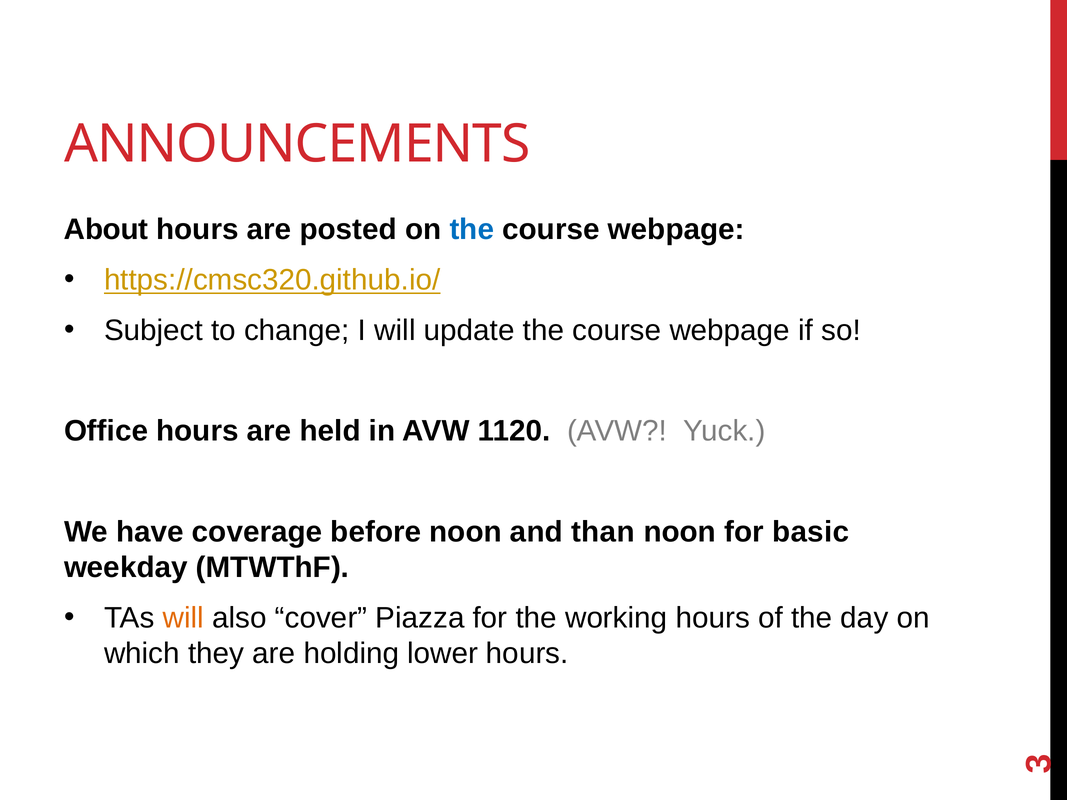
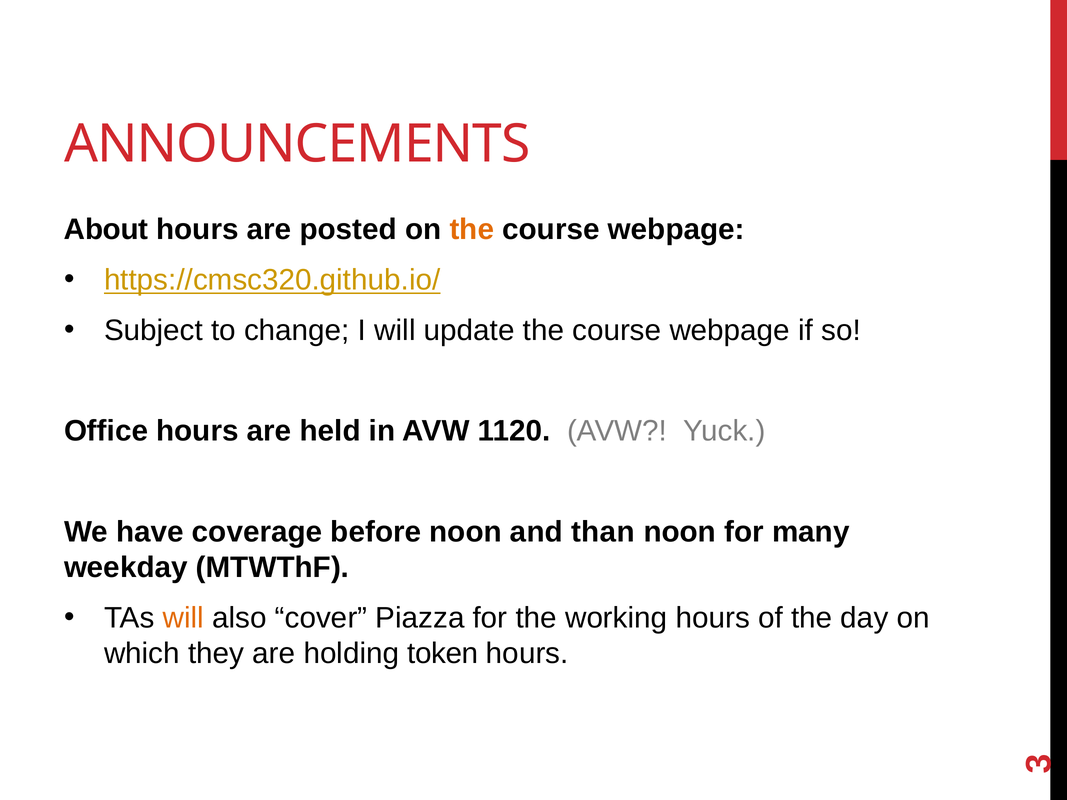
the at (472, 230) colour: blue -> orange
basic: basic -> many
lower: lower -> token
